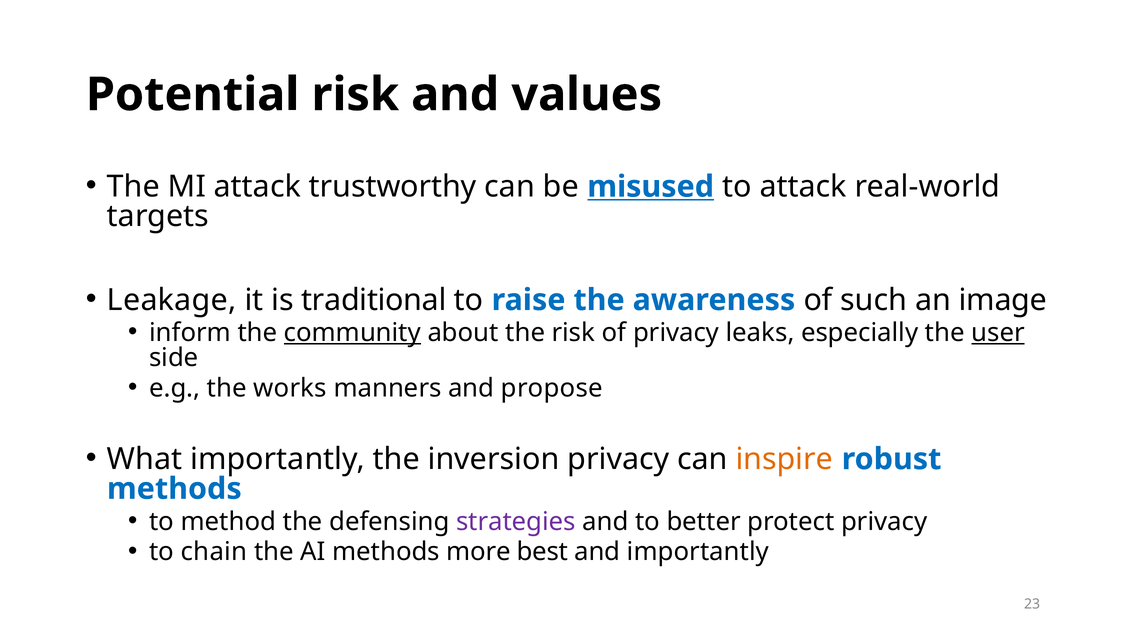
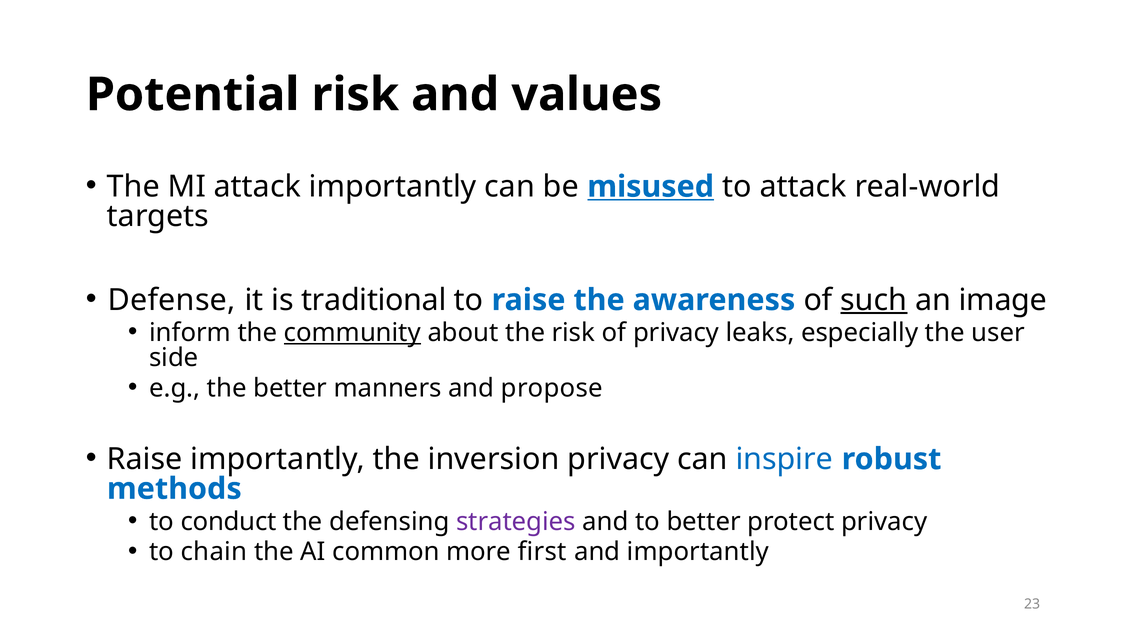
attack trustworthy: trustworthy -> importantly
Leakage: Leakage -> Defense
such underline: none -> present
user underline: present -> none
the works: works -> better
What at (145, 459): What -> Raise
inspire colour: orange -> blue
method: method -> conduct
AI methods: methods -> common
best: best -> first
